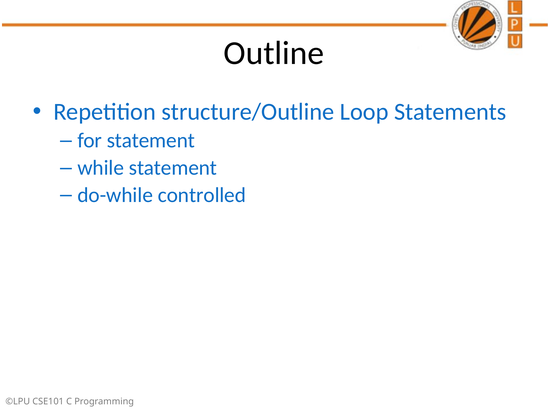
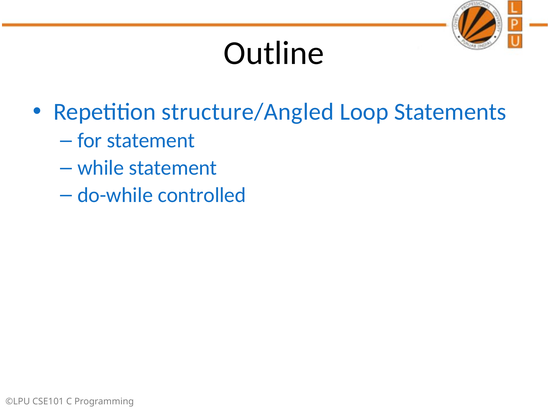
structure/Outline: structure/Outline -> structure/Angled
